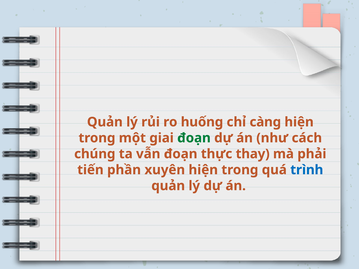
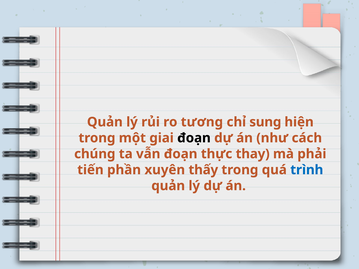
huống: huống -> tương
càng: càng -> sung
đoạn at (194, 138) colour: green -> black
xuyên hiện: hiện -> thấy
